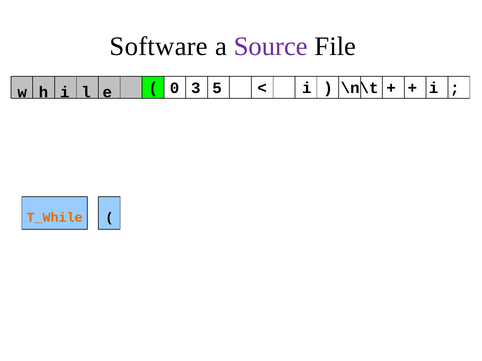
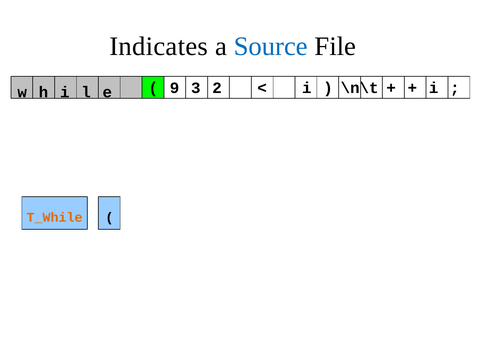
Software: Software -> Indicates
Source colour: purple -> blue
0: 0 -> 9
5: 5 -> 2
